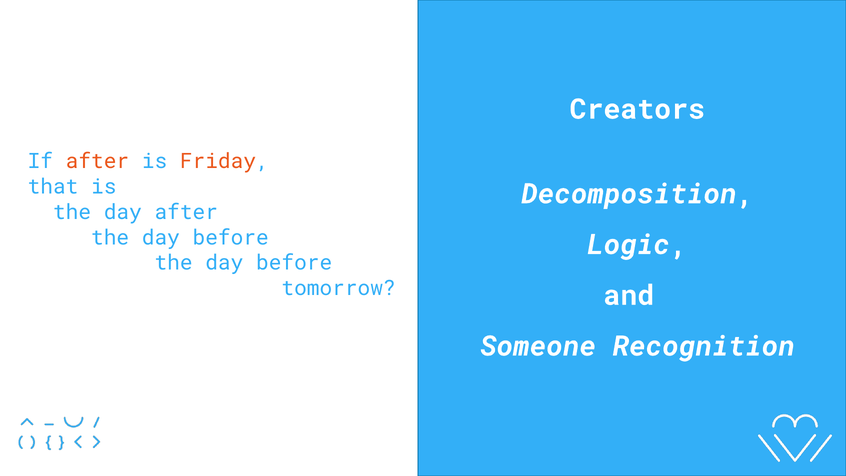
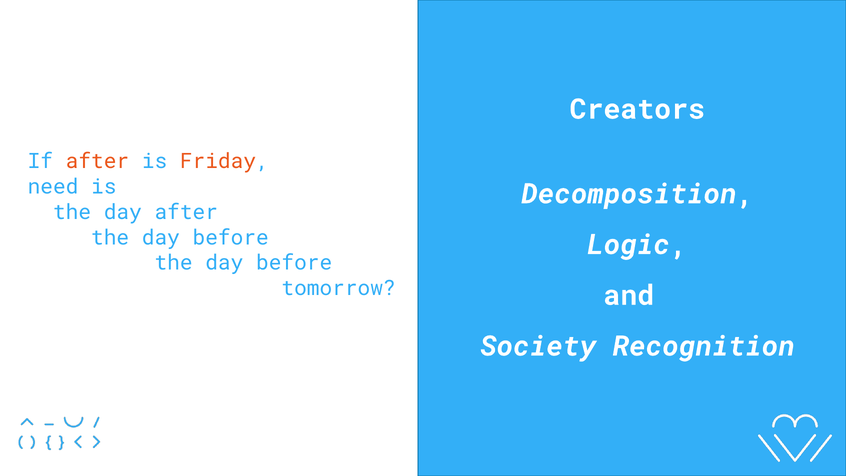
that: that -> need
Someone: Someone -> Society
